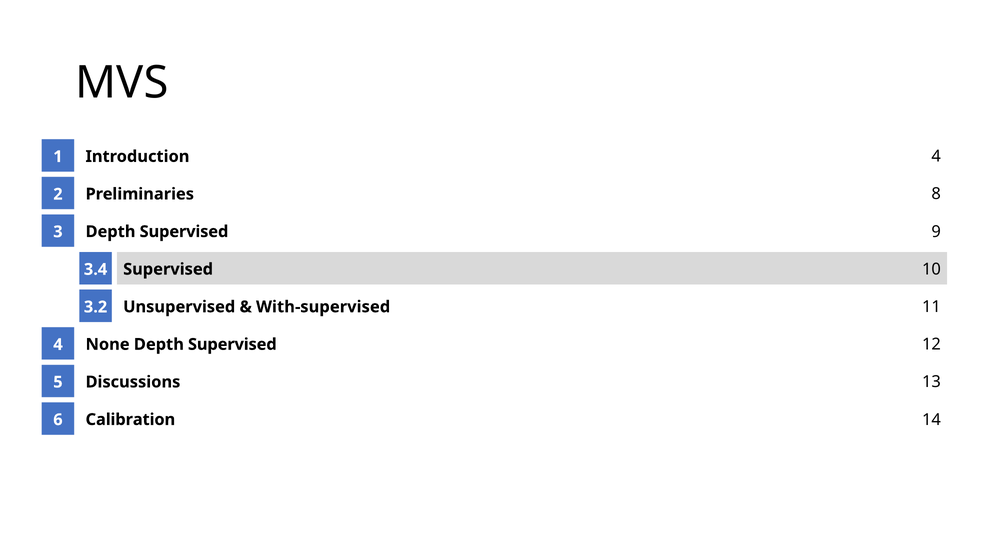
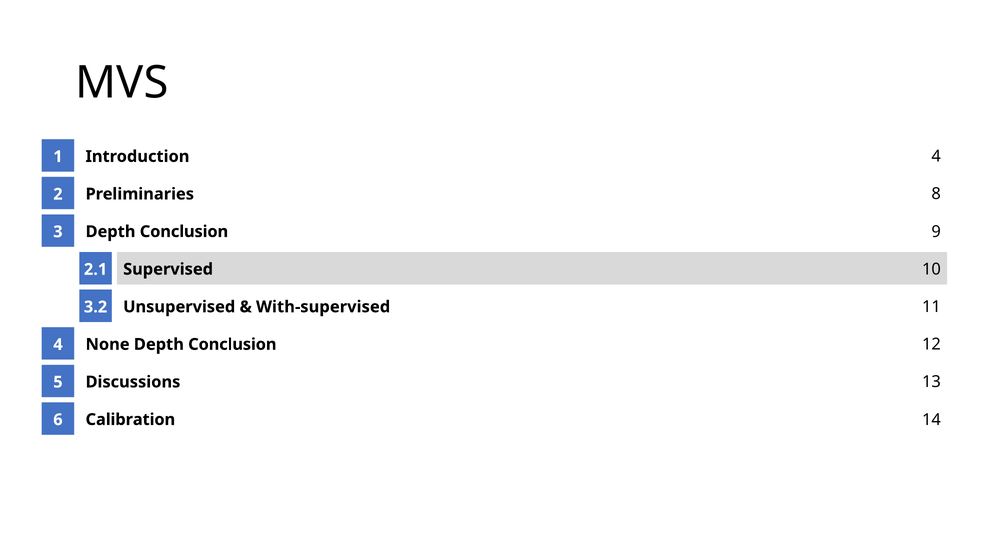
Supervised at (184, 232): Supervised -> Conclusion
3.4: 3.4 -> 2.1
None Depth Supervised: Supervised -> Conclusion
